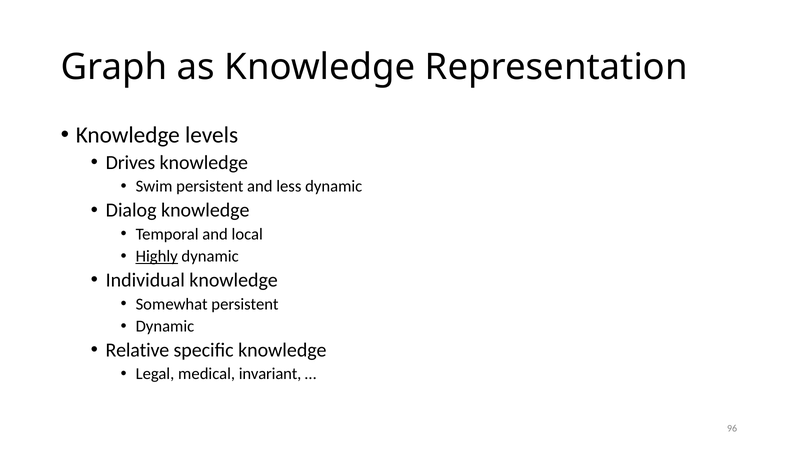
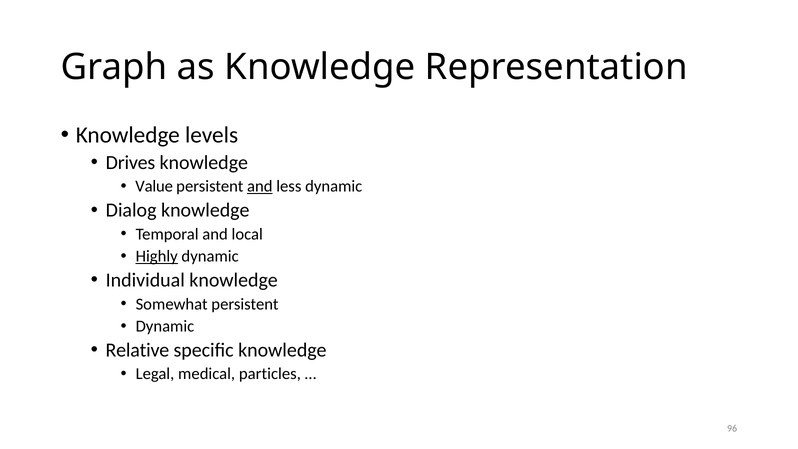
Swim: Swim -> Value
and at (260, 186) underline: none -> present
invariant: invariant -> particles
